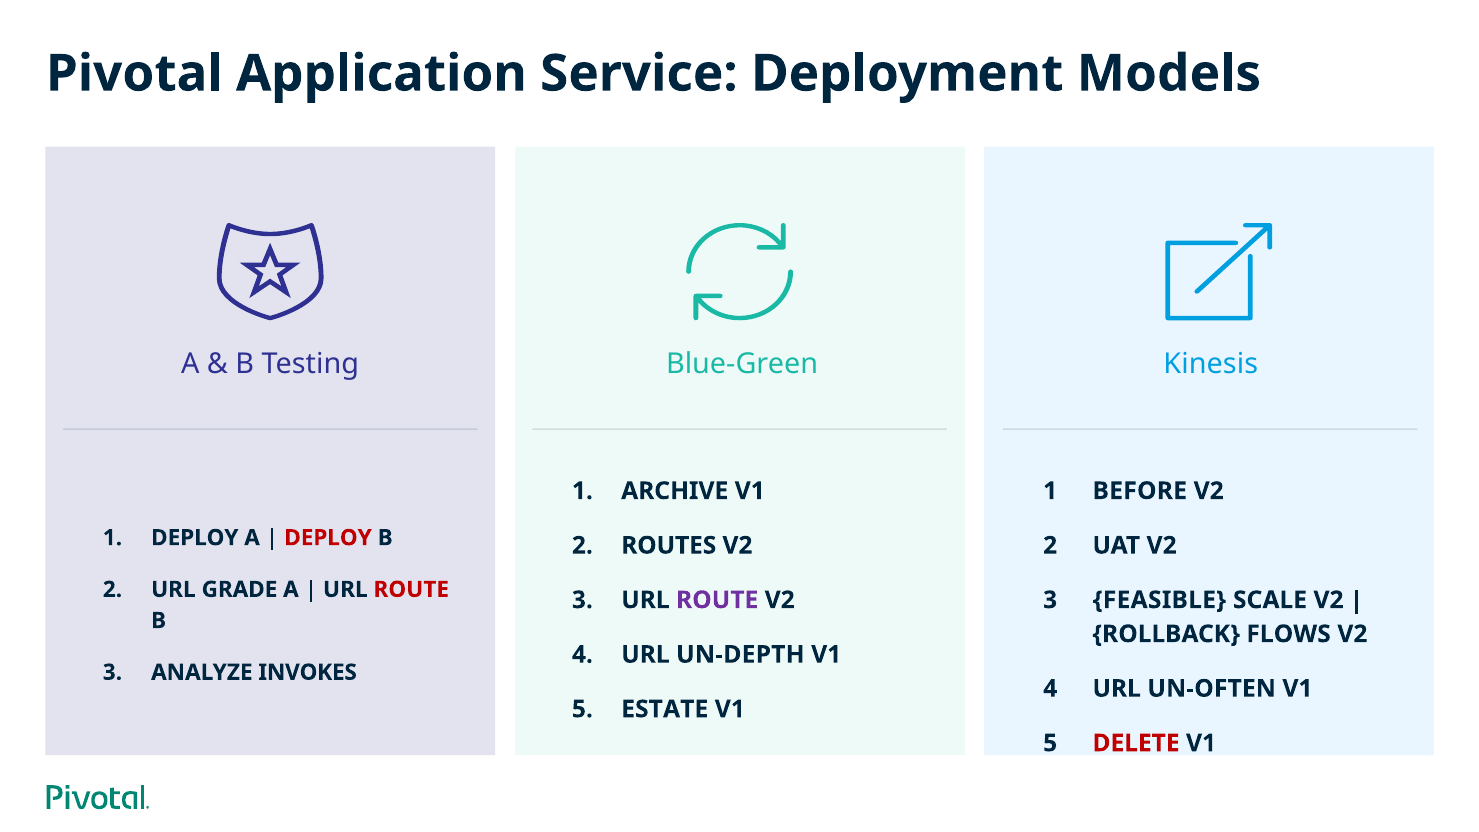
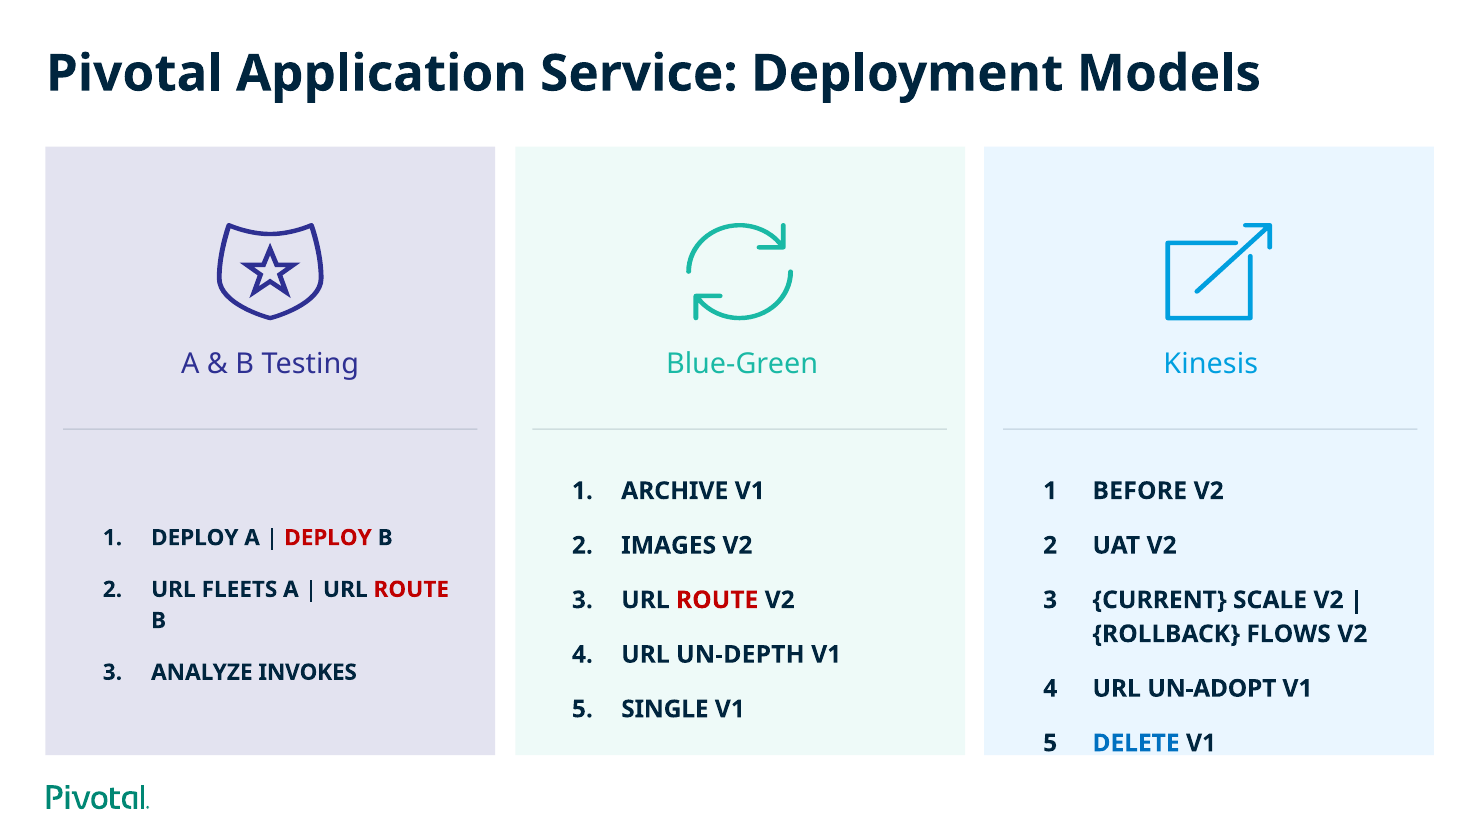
ROUTES: ROUTES -> IMAGES
GRADE: GRADE -> FLEETS
ROUTE at (717, 600) colour: purple -> red
FEASIBLE: FEASIBLE -> CURRENT
UN-OFTEN: UN-OFTEN -> UN-ADOPT
ESTATE: ESTATE -> SINGLE
DELETE colour: red -> blue
